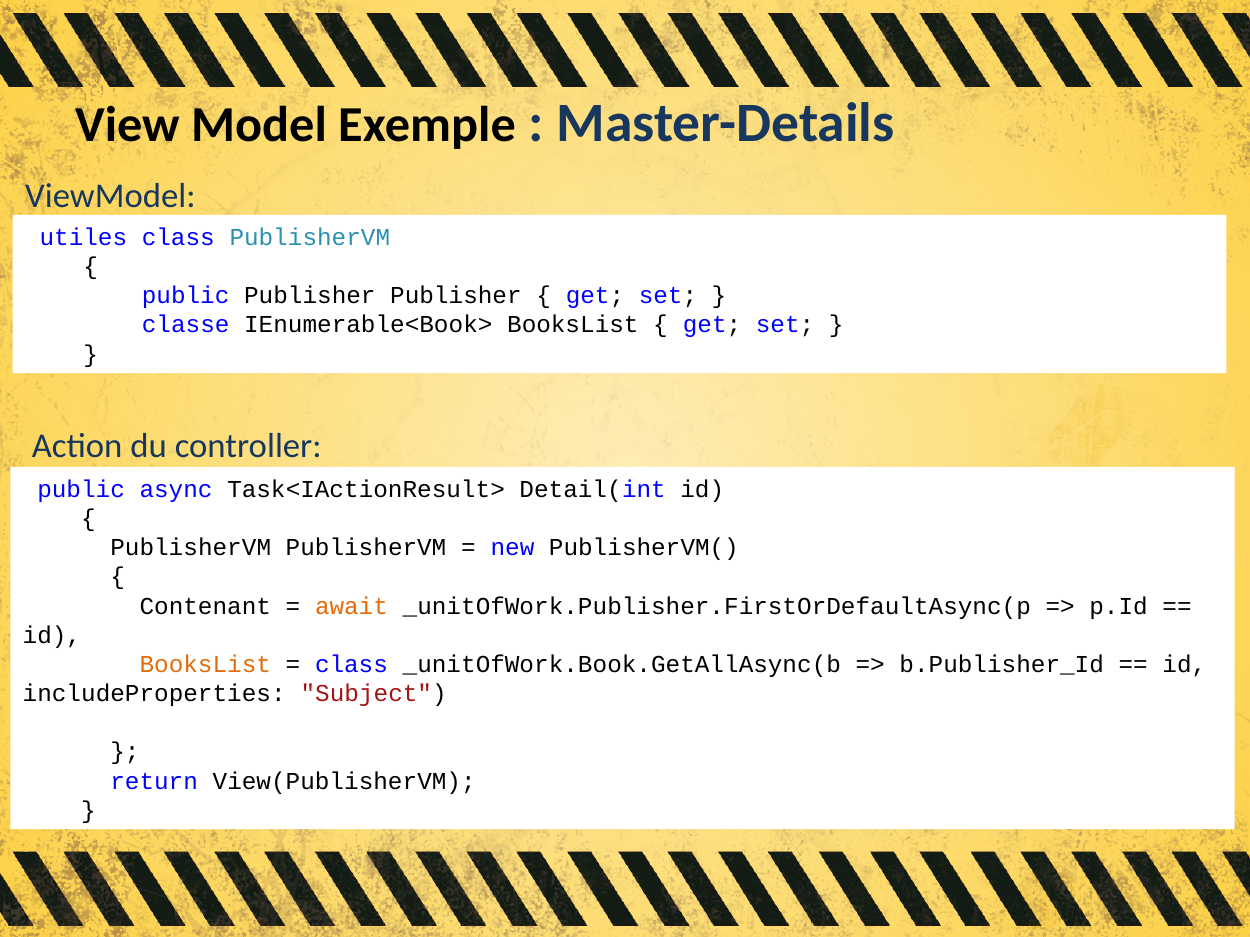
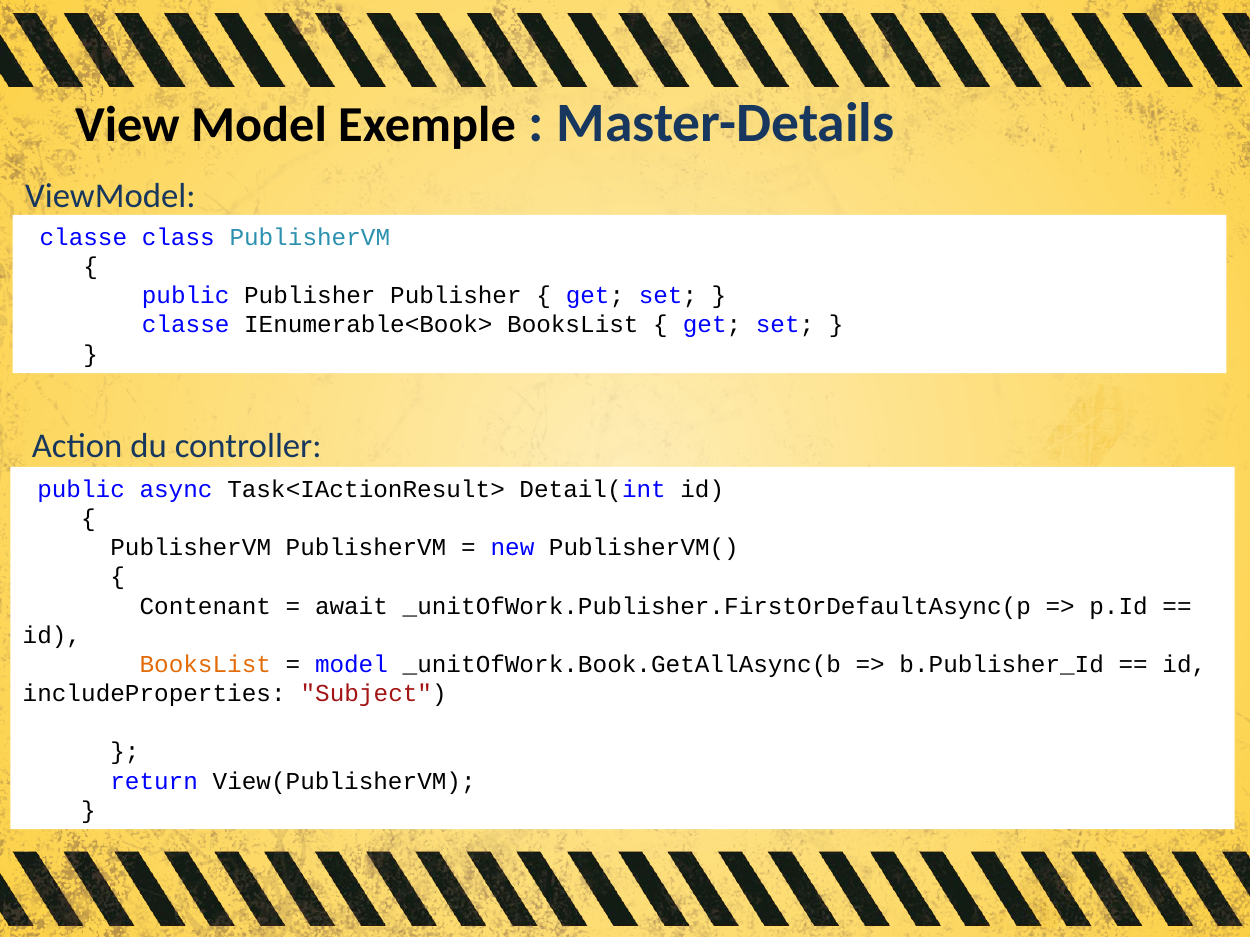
utiles at (83, 238): utiles -> classe
await colour: orange -> black
class at (351, 665): class -> model
